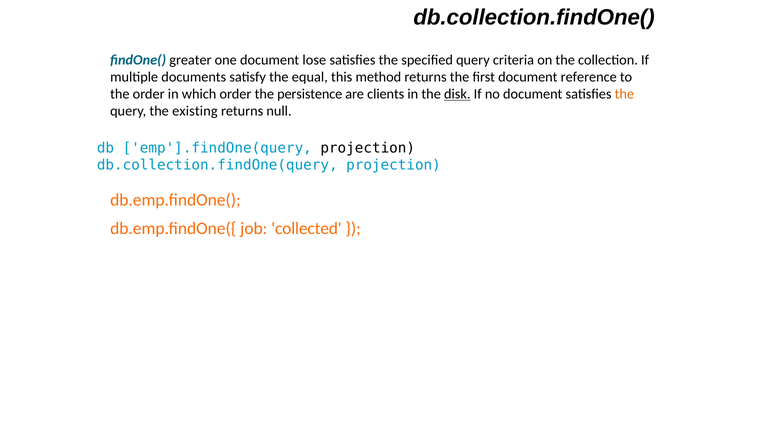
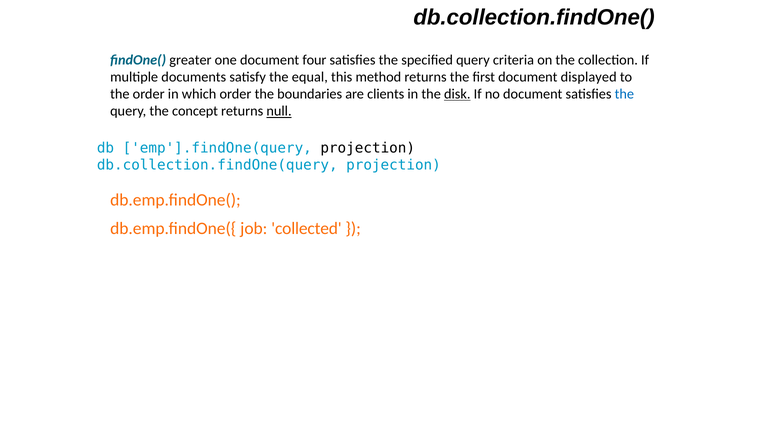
lose: lose -> four
reference: reference -> displayed
persistence: persistence -> boundaries
the at (624, 94) colour: orange -> blue
existing: existing -> concept
null underline: none -> present
